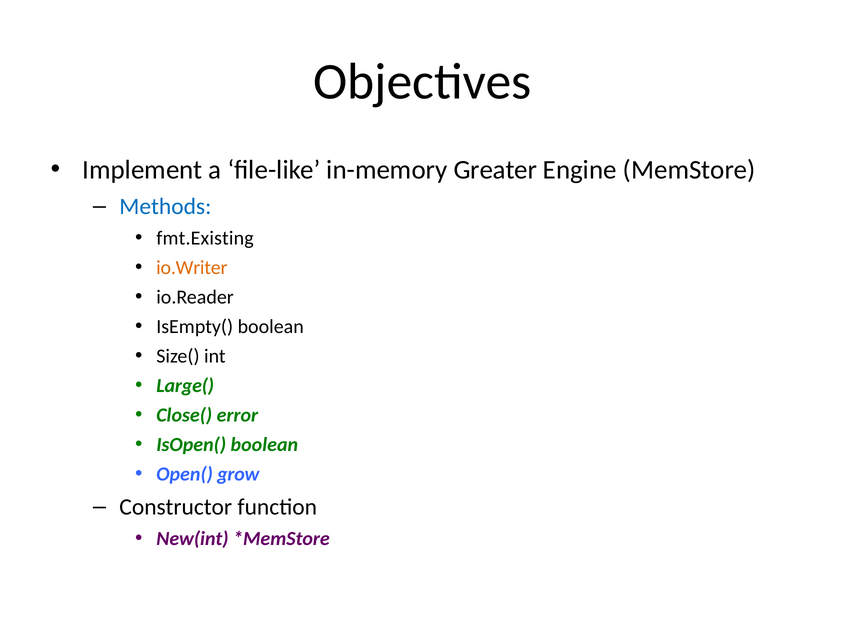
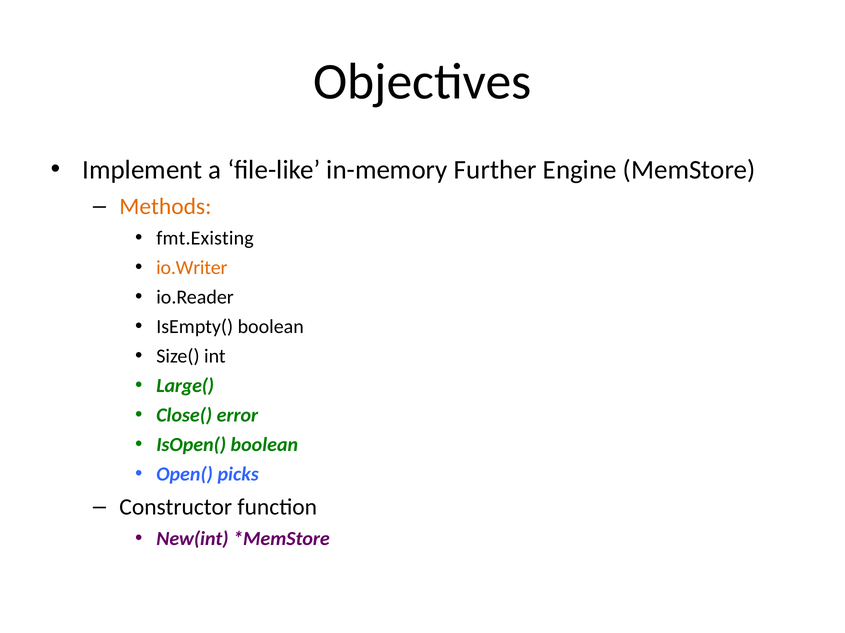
Greater: Greater -> Further
Methods colour: blue -> orange
grow: grow -> picks
